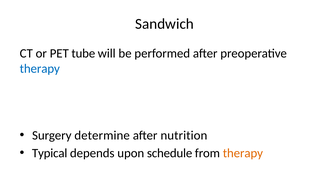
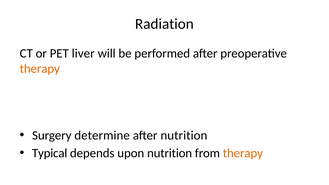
Sandwich: Sandwich -> Radiation
tube: tube -> liver
therapy at (40, 69) colour: blue -> orange
upon schedule: schedule -> nutrition
